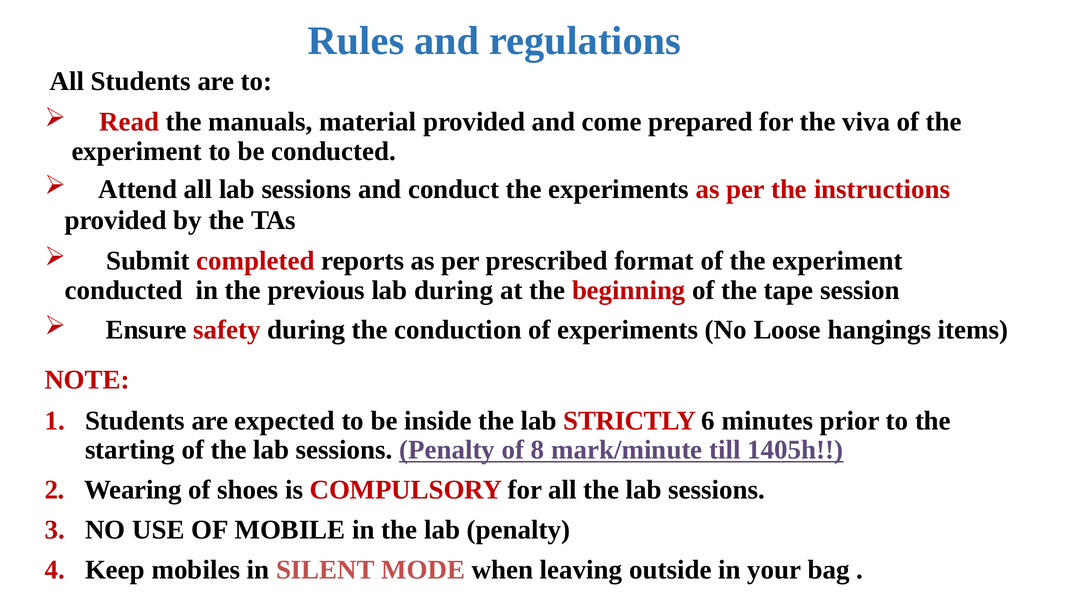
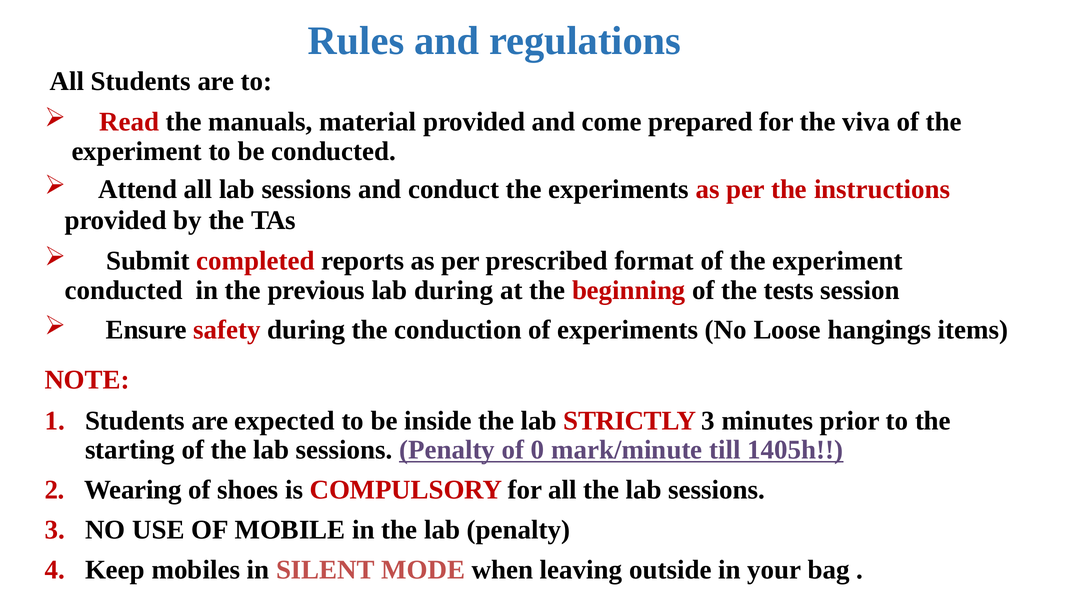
tape: tape -> tests
STRICTLY 6: 6 -> 3
8: 8 -> 0
